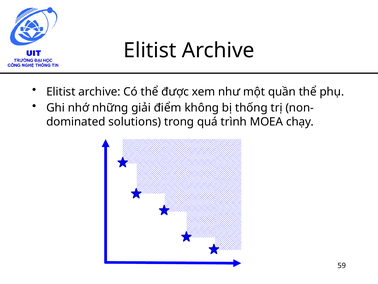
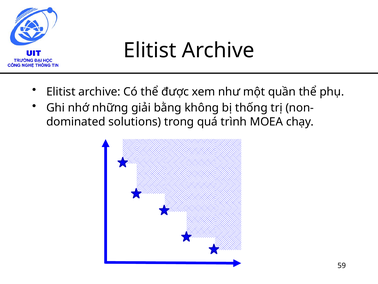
điểm: điểm -> bằng
